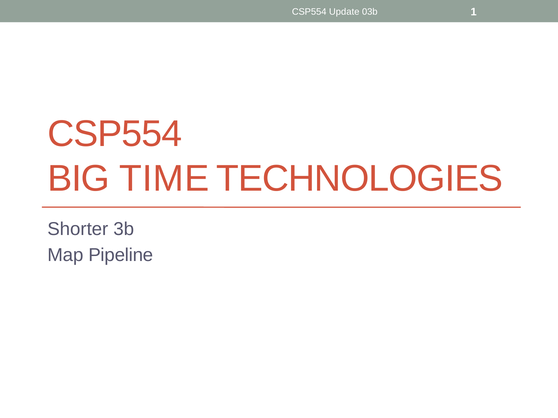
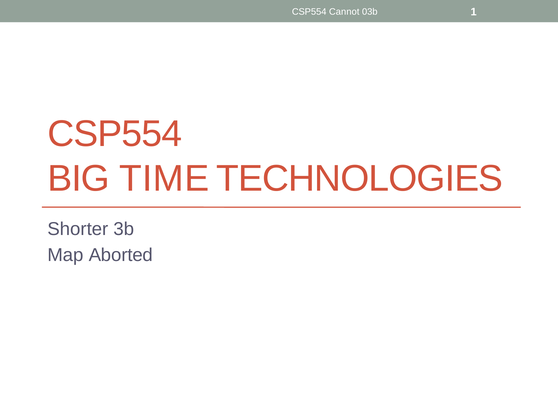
Update: Update -> Cannot
Pipeline: Pipeline -> Aborted
